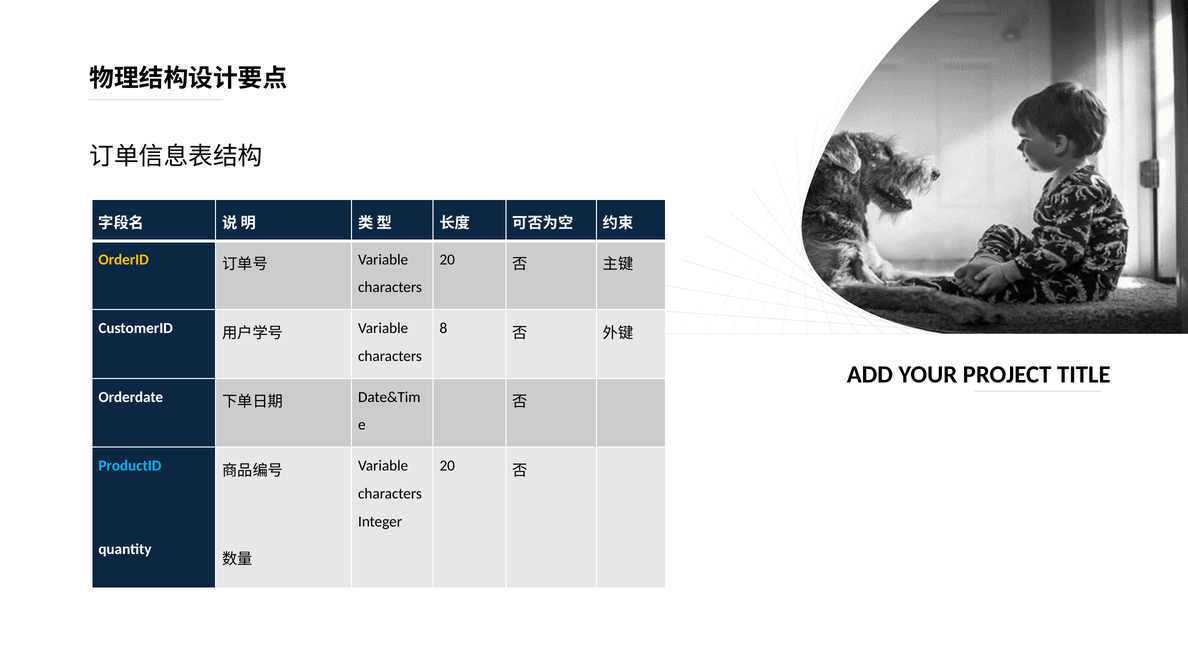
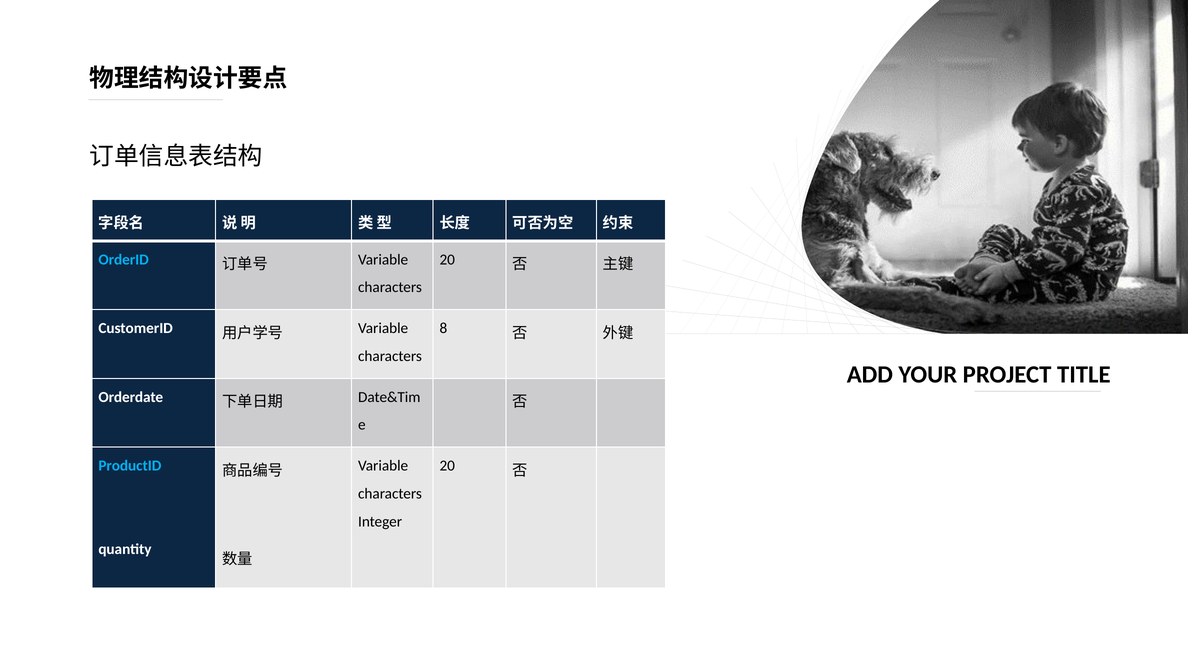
OrderID colour: yellow -> light blue
